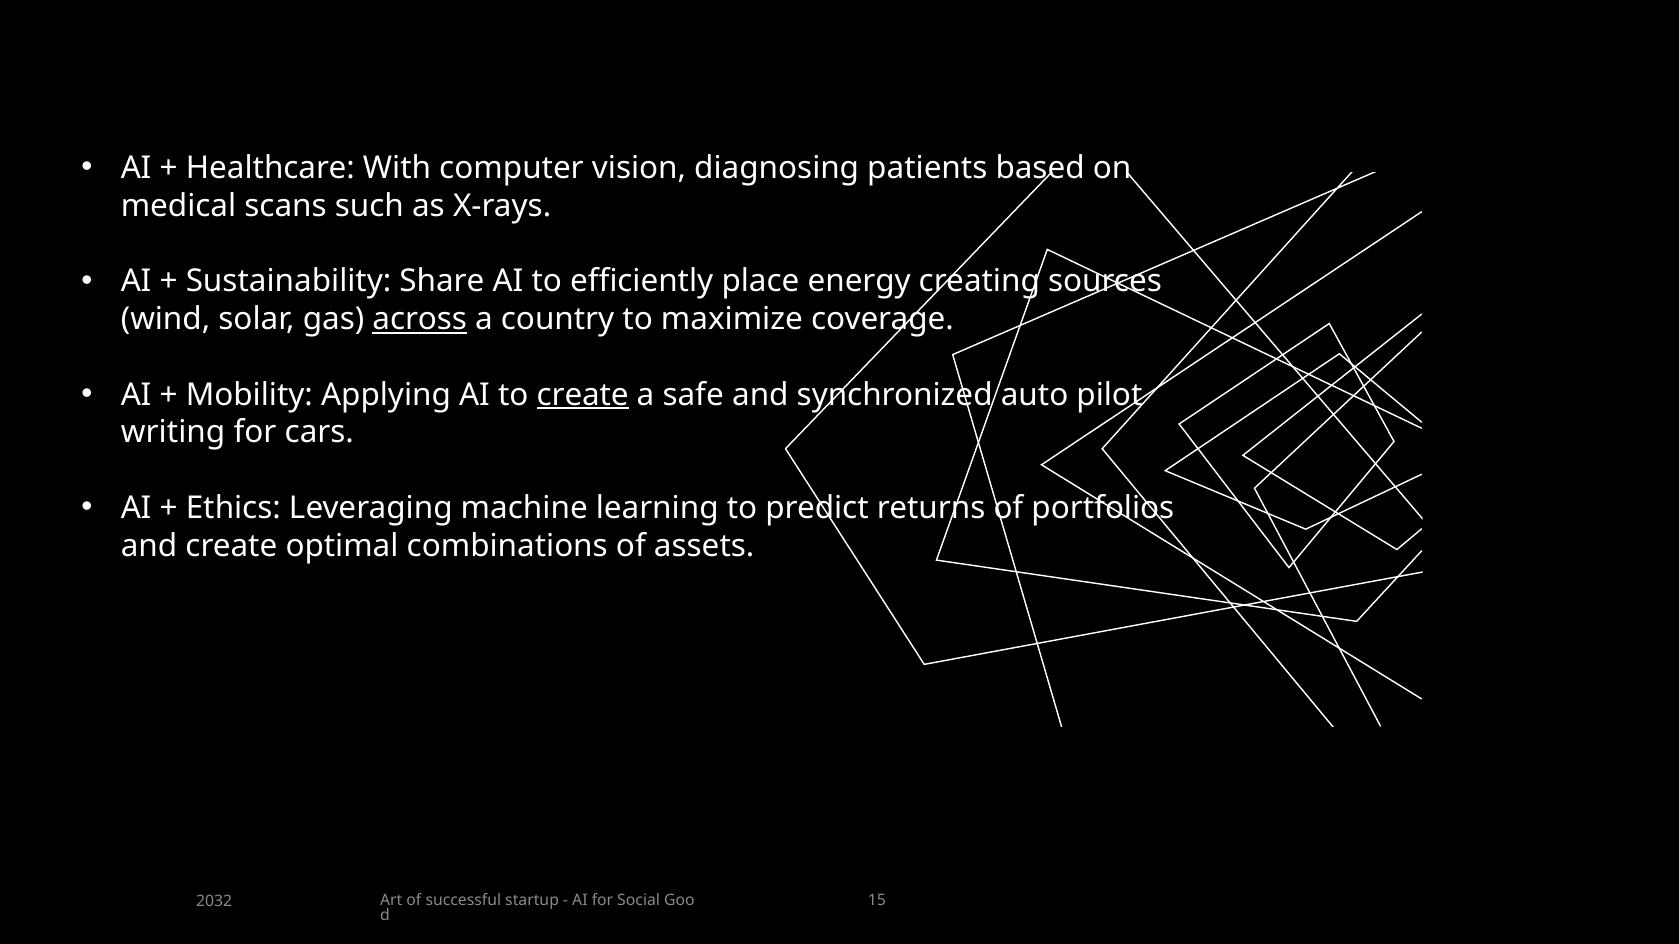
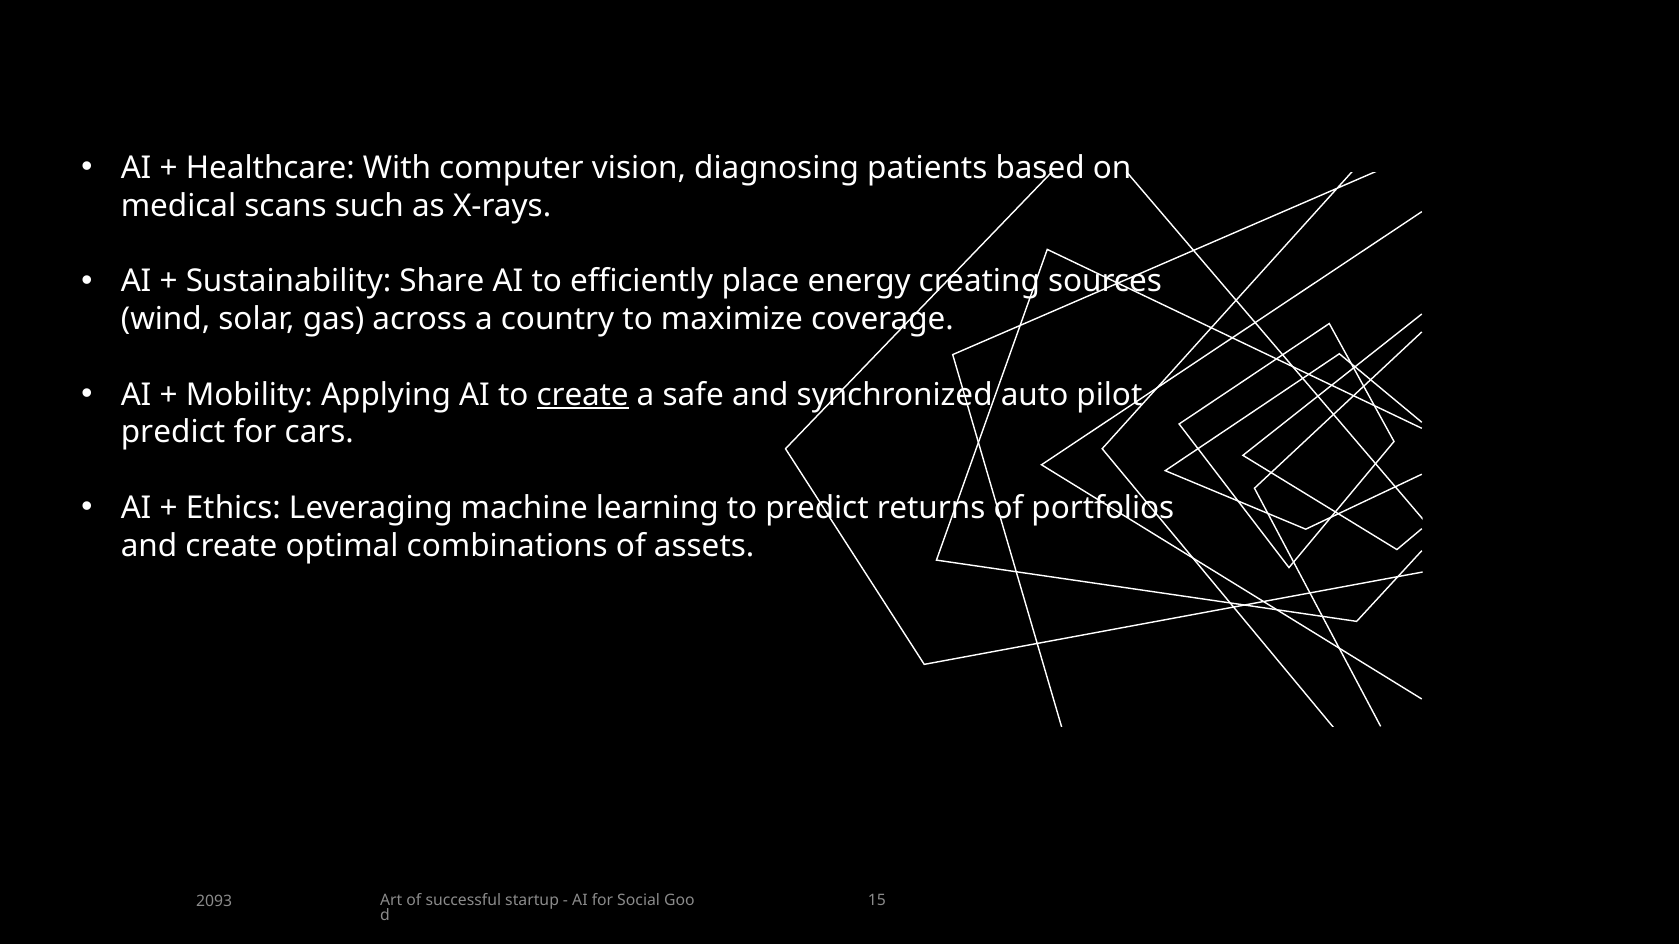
across underline: present -> none
writing at (173, 433): writing -> predict
2032: 2032 -> 2093
